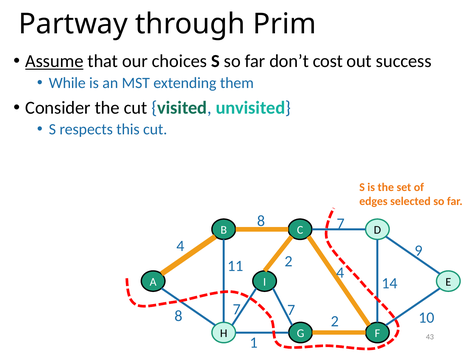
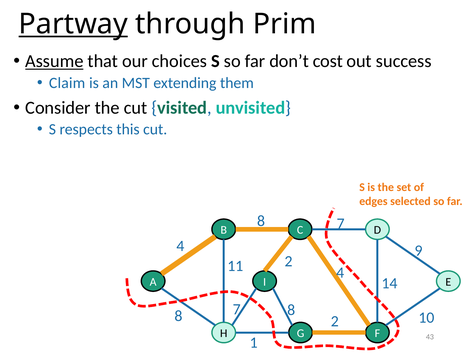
Partway underline: none -> present
While: While -> Claim
7 at (291, 310): 7 -> 8
